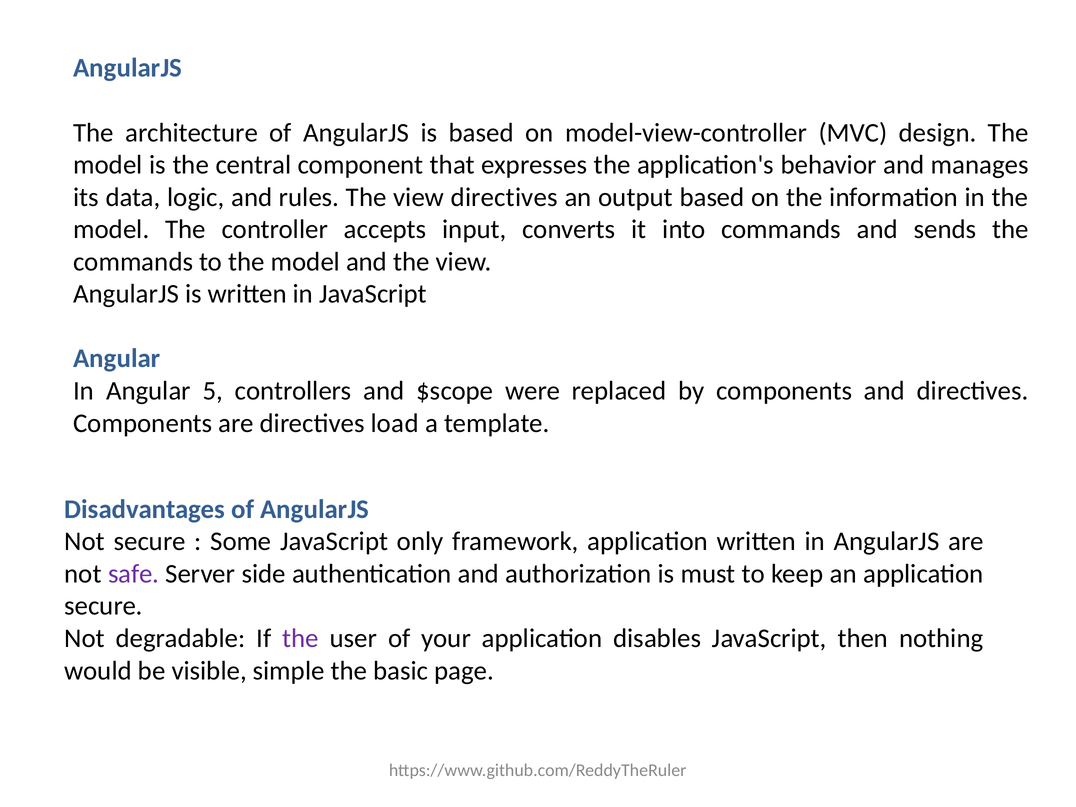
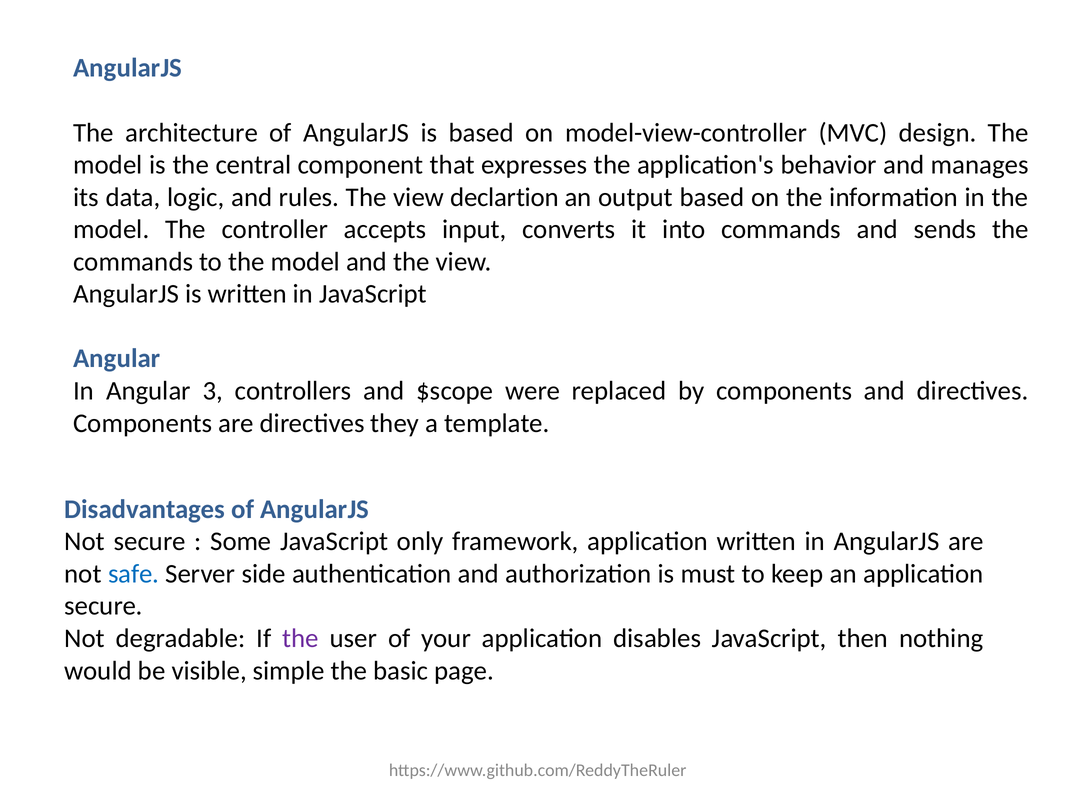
view directives: directives -> declartion
5: 5 -> 3
load: load -> they
safe colour: purple -> blue
